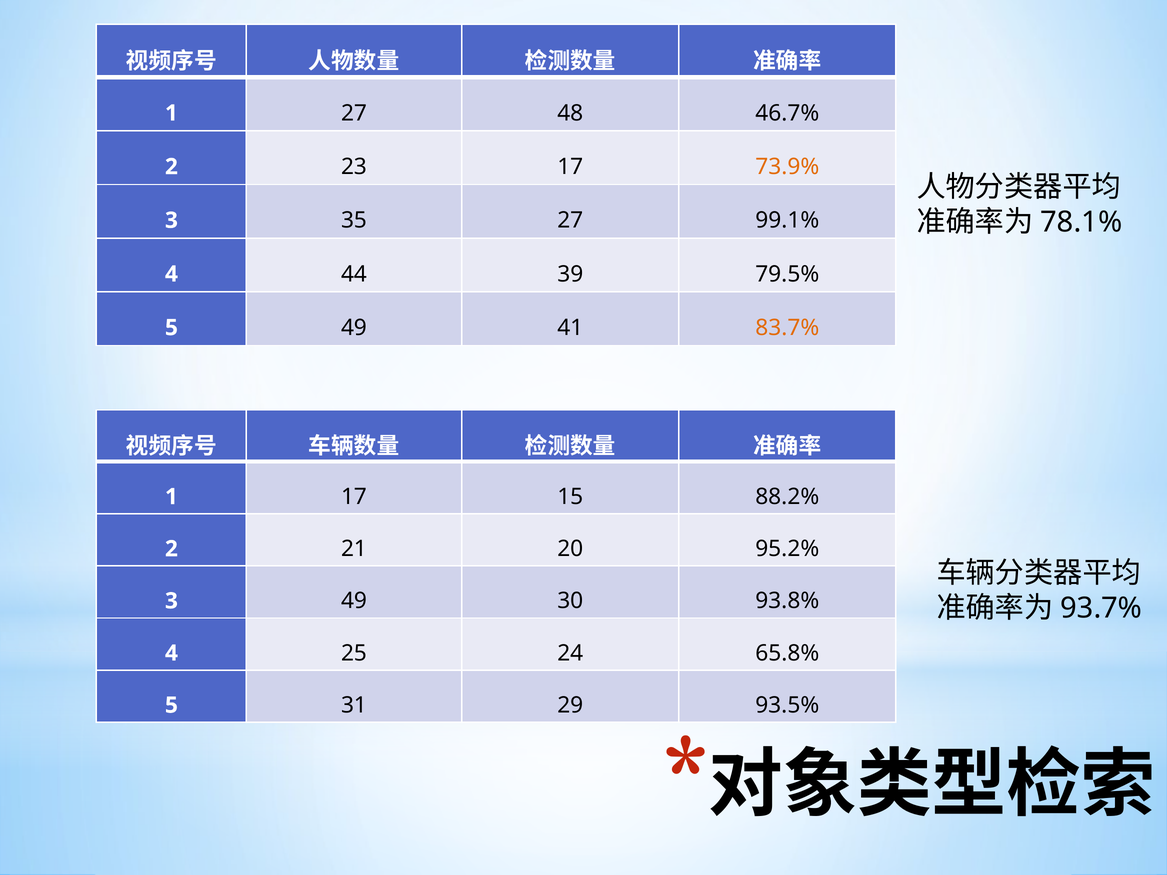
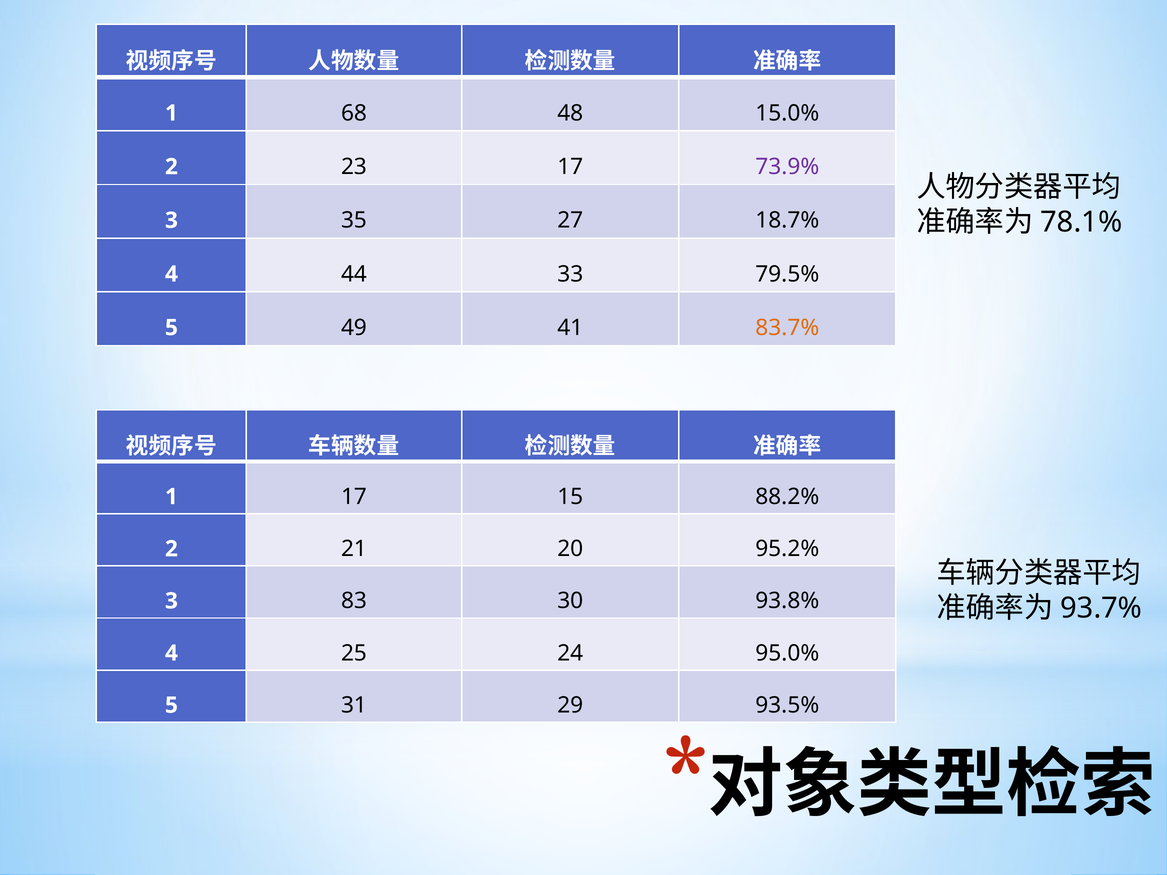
1 27: 27 -> 68
46.7%: 46.7% -> 15.0%
73.9% colour: orange -> purple
99.1%: 99.1% -> 18.7%
39: 39 -> 33
3 49: 49 -> 83
65.8%: 65.8% -> 95.0%
